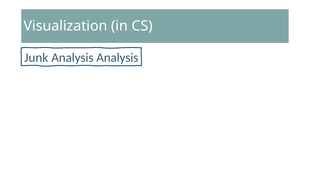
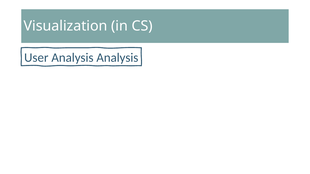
Junk: Junk -> User
